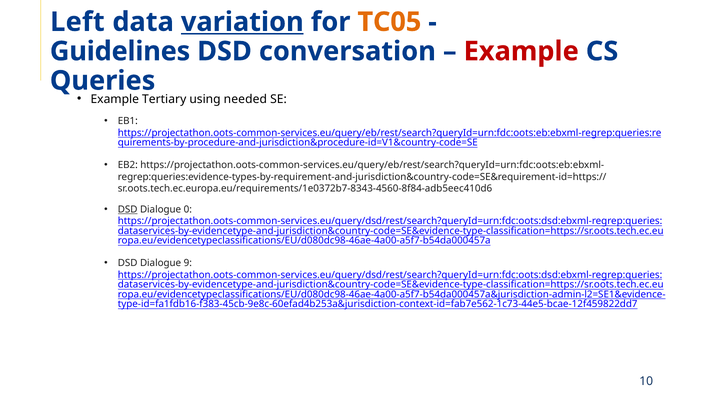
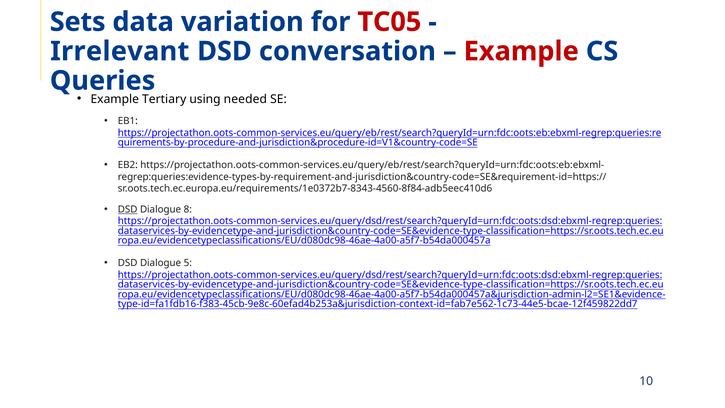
Left: Left -> Sets
variation underline: present -> none
TC05 colour: orange -> red
Guidelines: Guidelines -> Irrelevant
0: 0 -> 8
9: 9 -> 5
